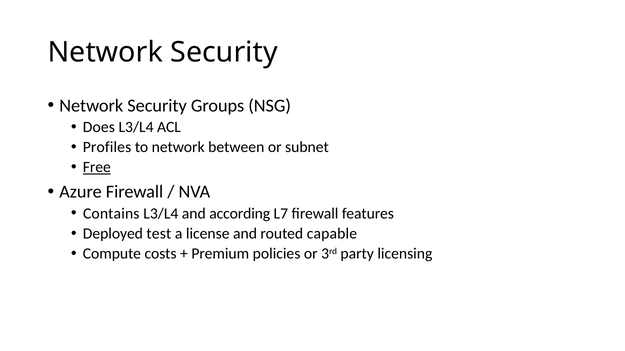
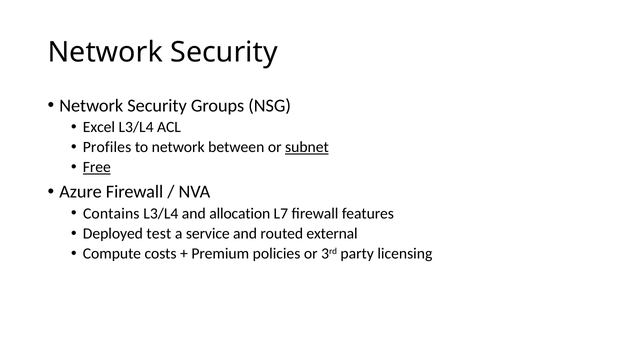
Does: Does -> Excel
subnet underline: none -> present
according: according -> allocation
license: license -> service
capable: capable -> external
